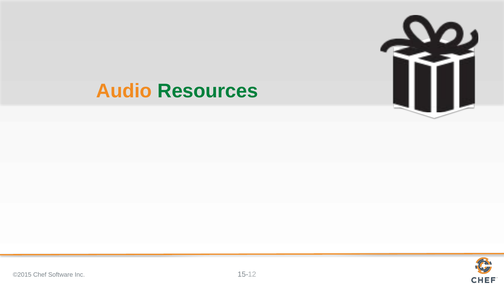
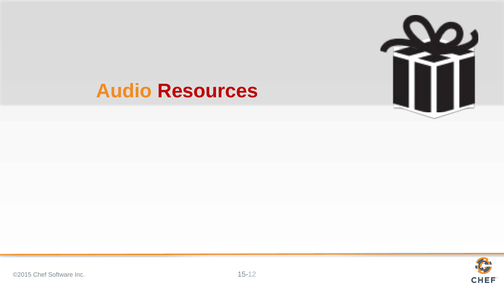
Resources colour: green -> red
